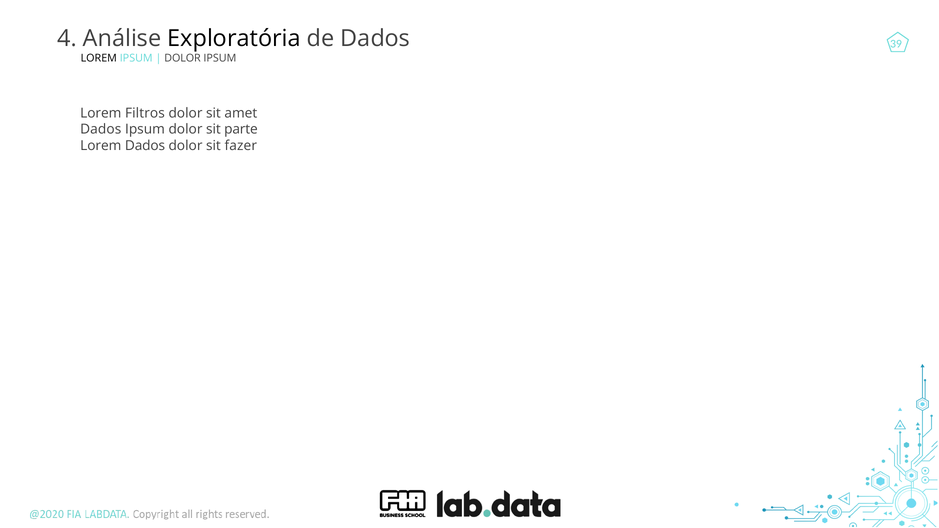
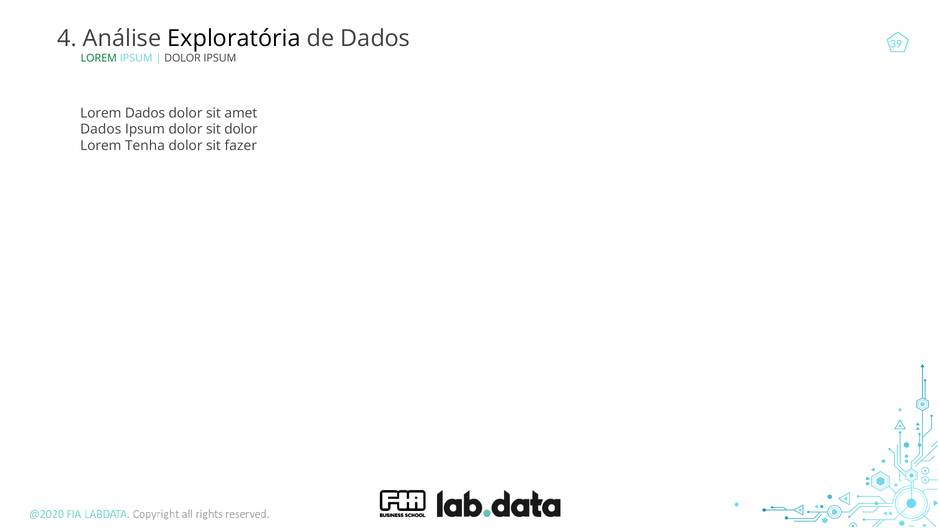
LOREM at (99, 58) colour: black -> green
Lorem Filtros: Filtros -> Dados
sit parte: parte -> dolor
Lorem Dados: Dados -> Tenha
